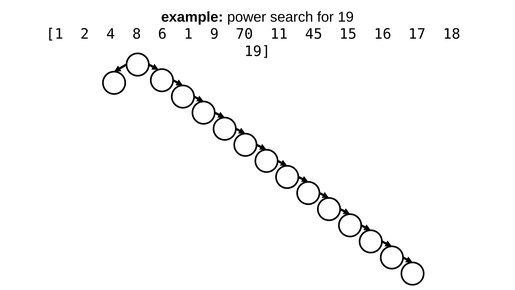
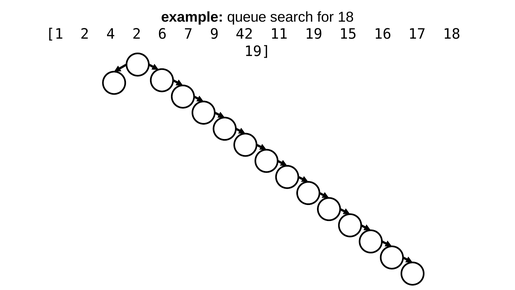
power: power -> queue
for 19: 19 -> 18
4 8: 8 -> 2
6 1: 1 -> 7
70: 70 -> 42
11 45: 45 -> 19
